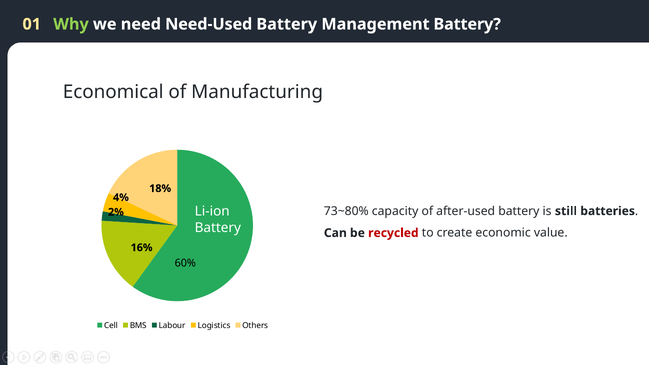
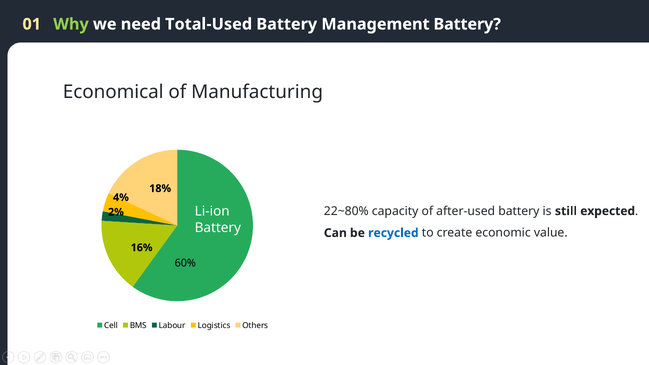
Need-Used: Need-Used -> Total-Used
73~80%: 73~80% -> 22~80%
batteries: batteries -> expected
recycled colour: red -> blue
